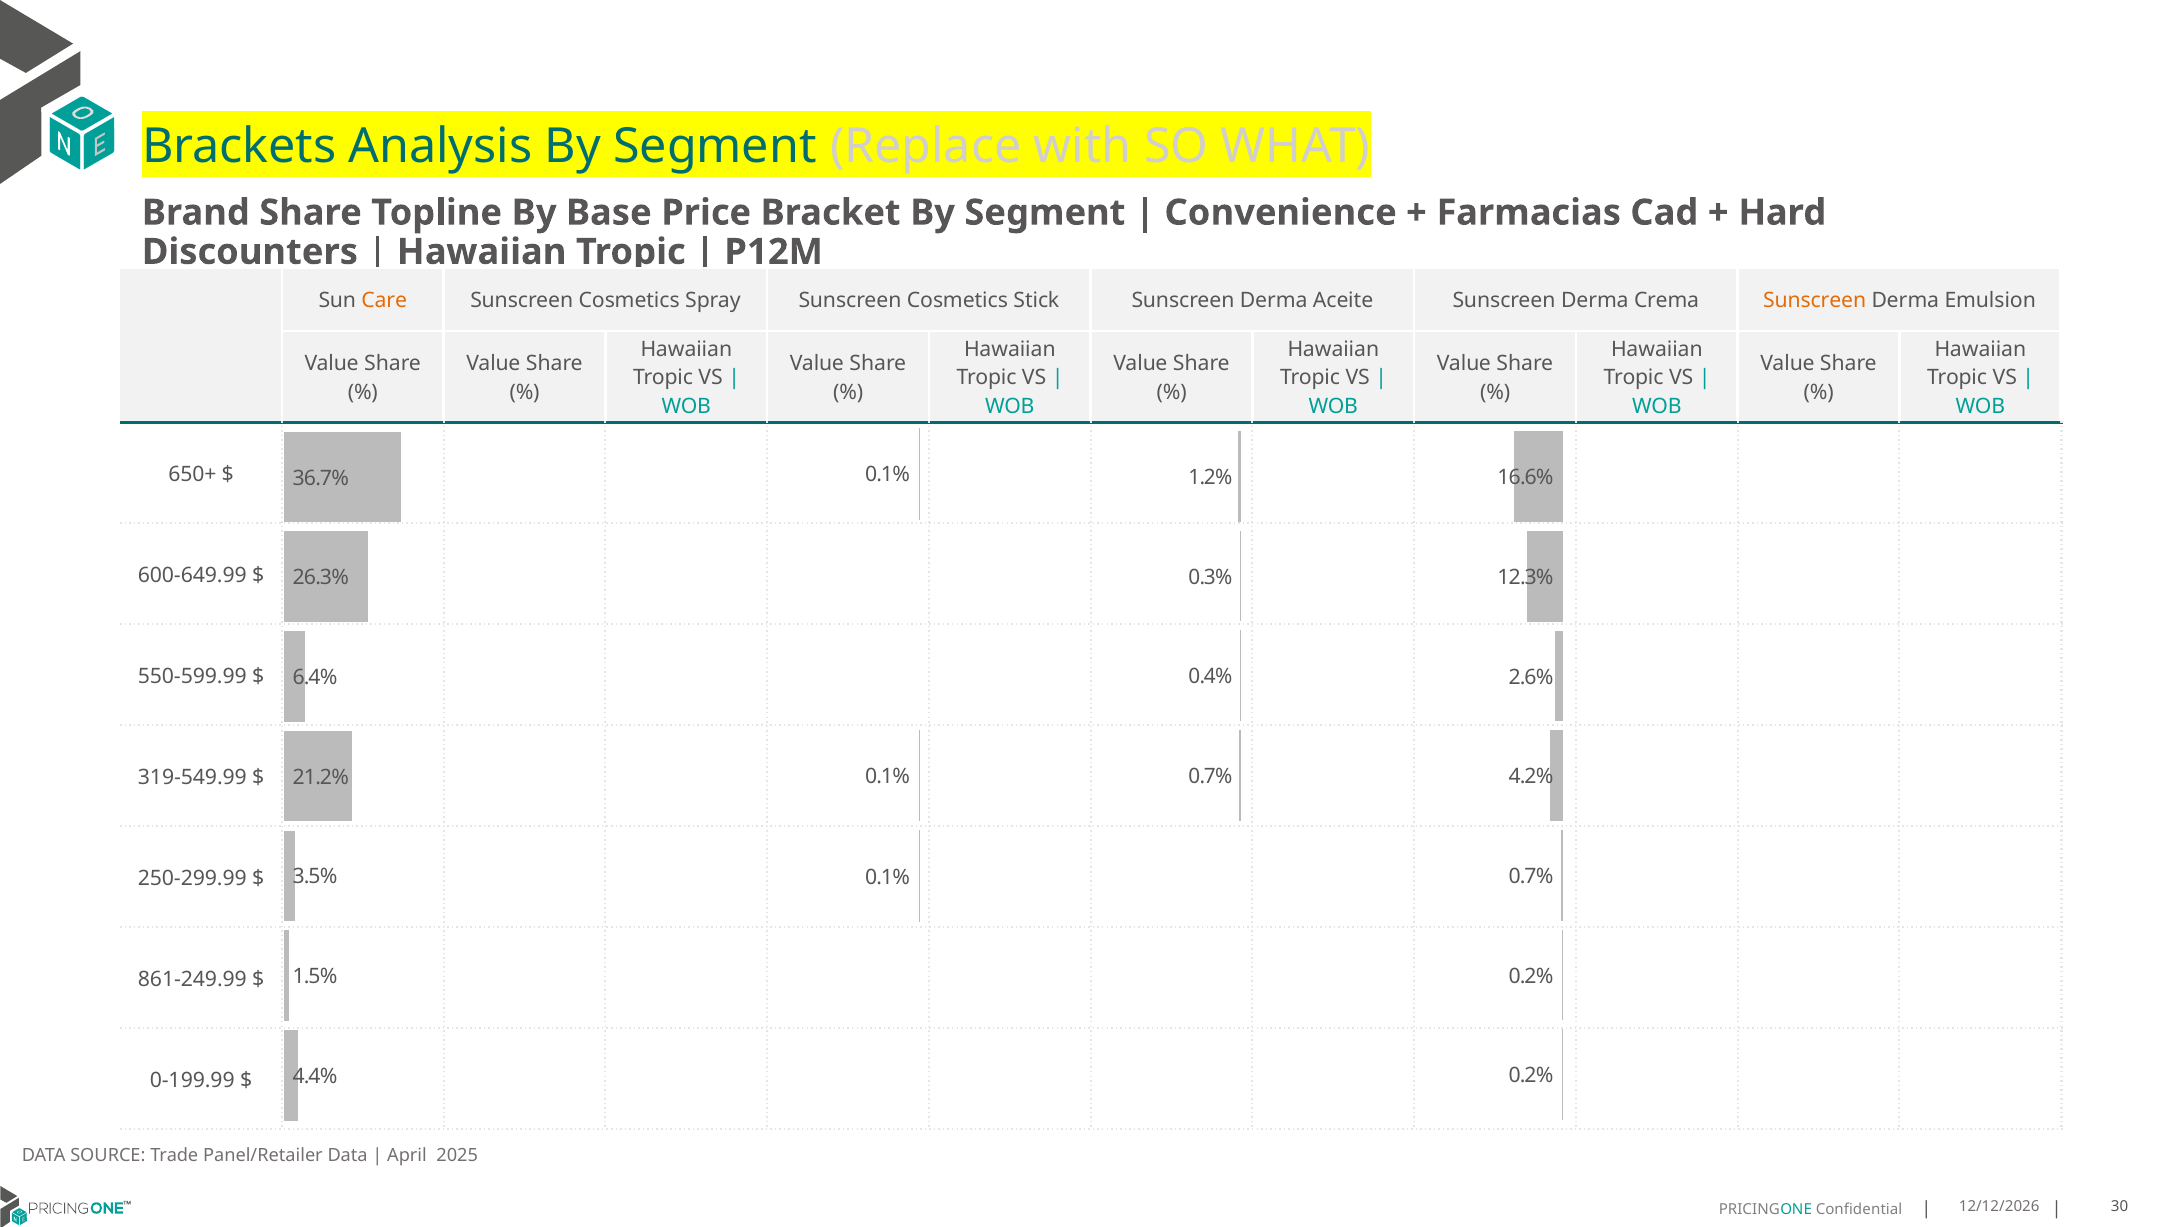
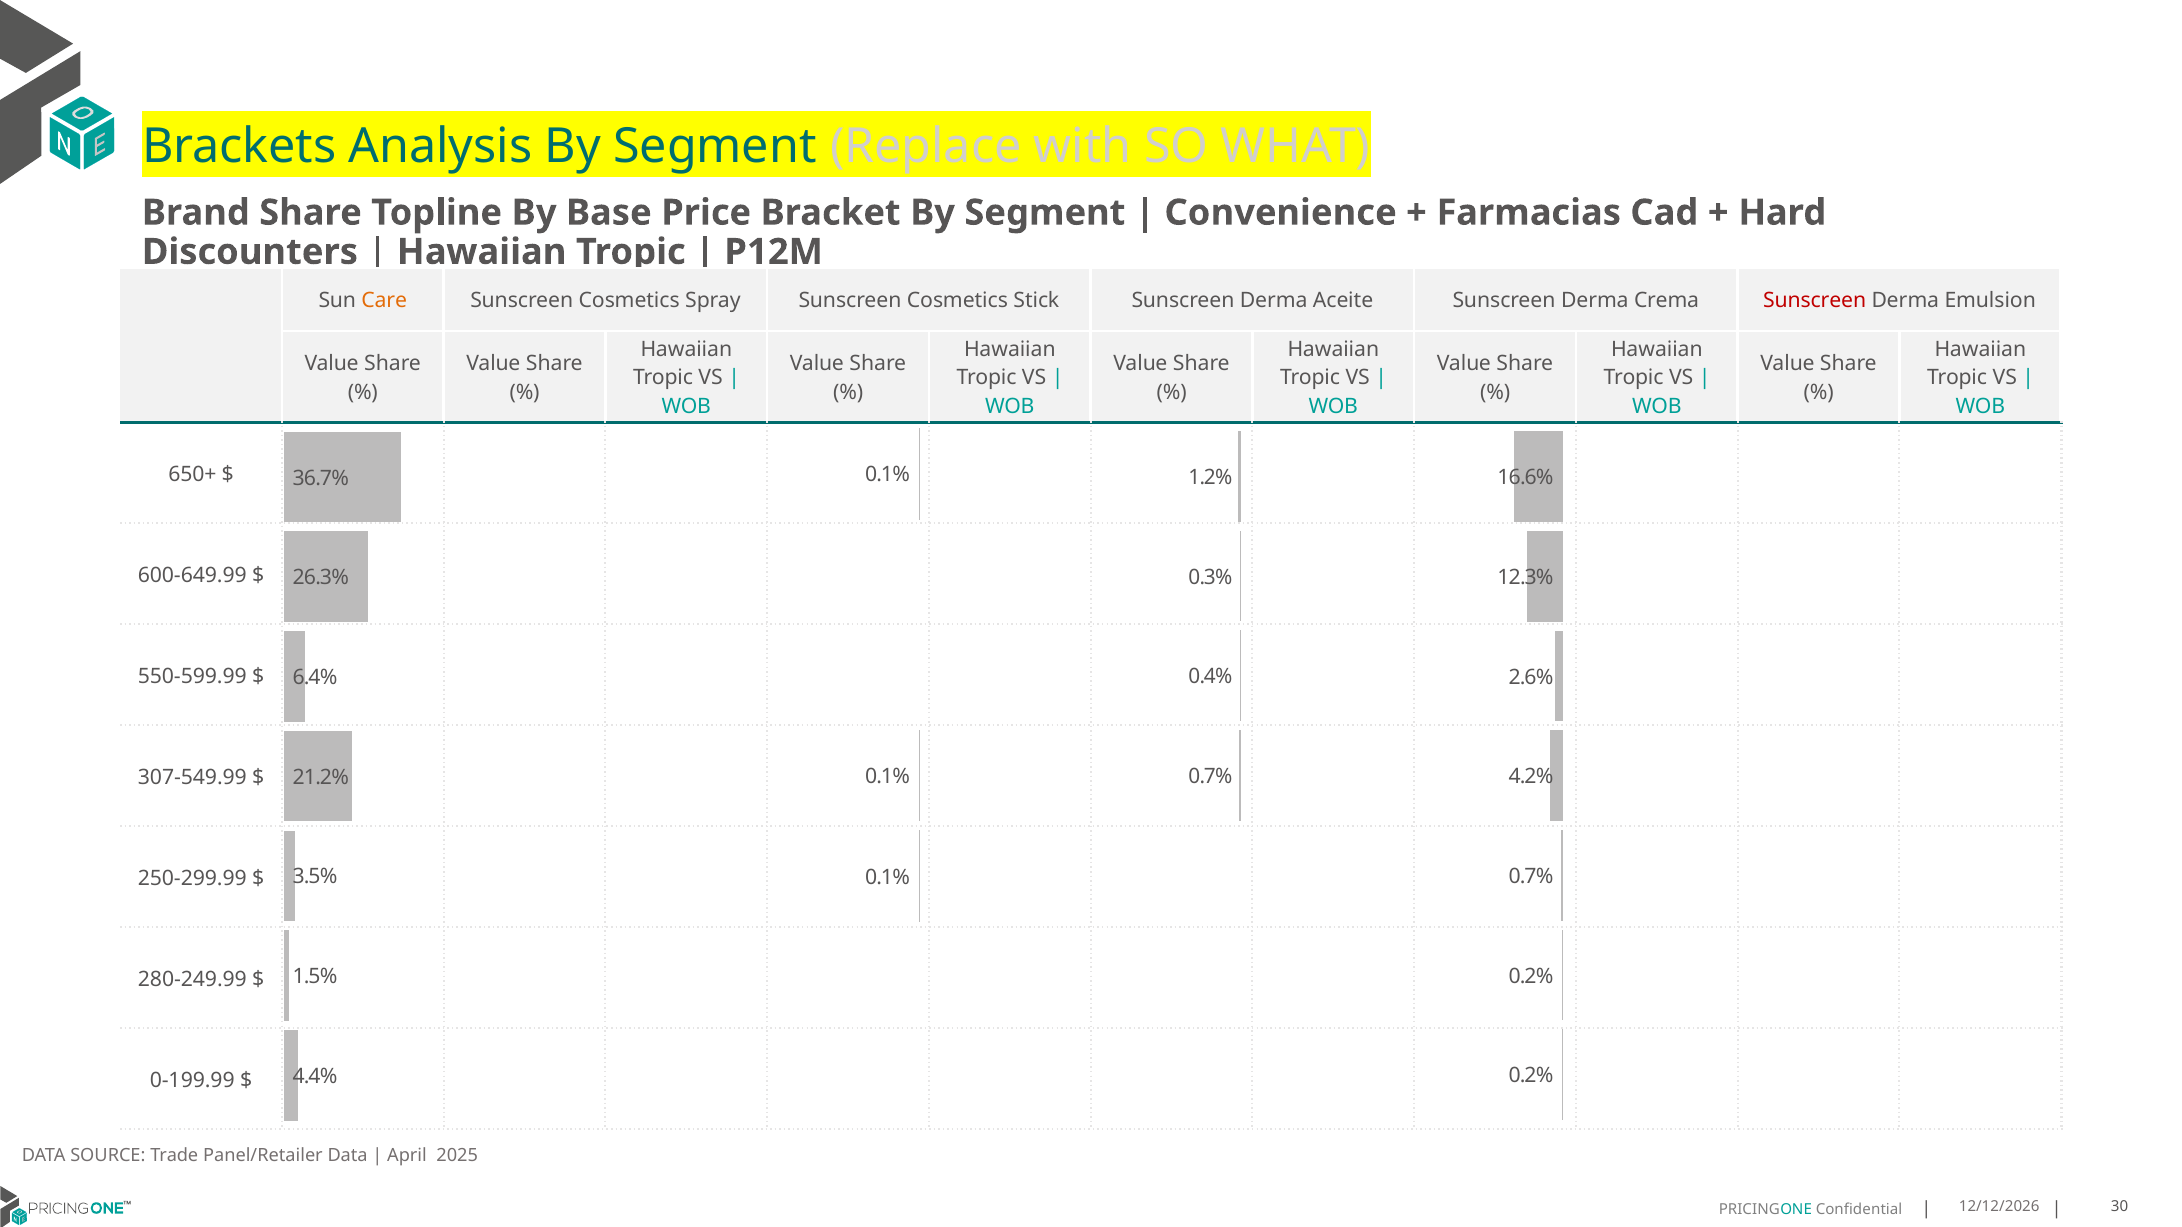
Sunscreen at (1815, 301) colour: orange -> red
319-549.99: 319-549.99 -> 307-549.99
861-249.99: 861-249.99 -> 280-249.99
